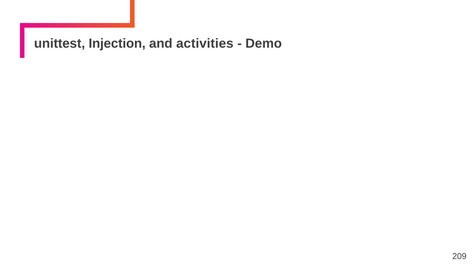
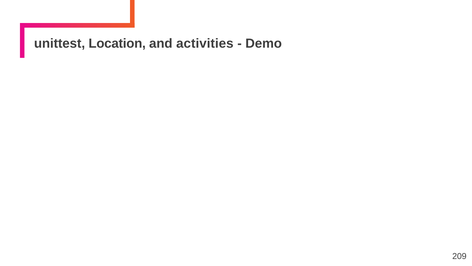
Injection: Injection -> Location
